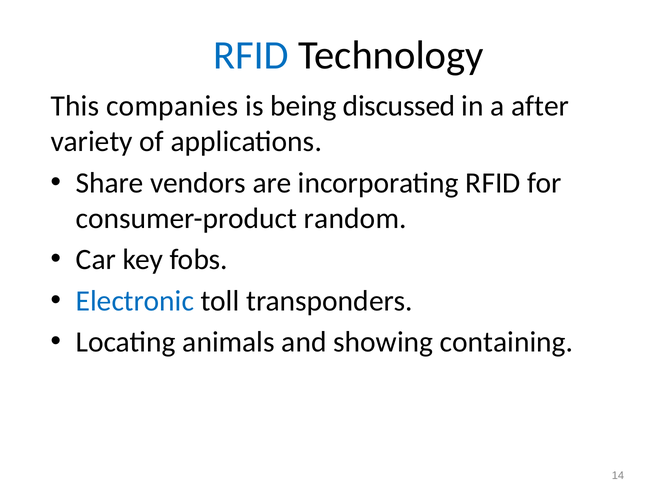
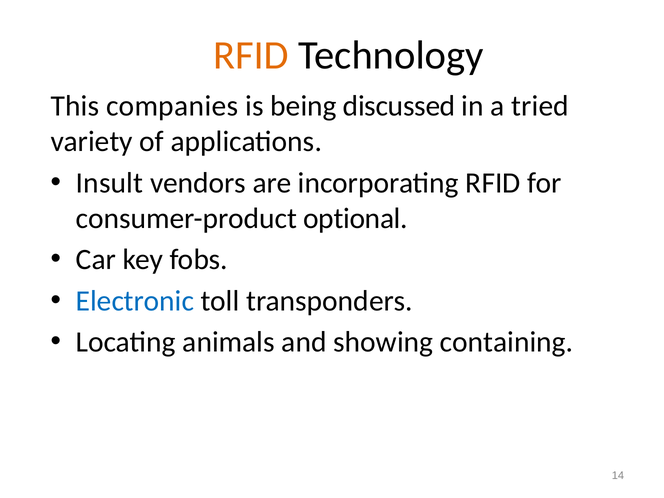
RFID at (251, 55) colour: blue -> orange
after: after -> tried
Share: Share -> Insult
random: random -> optional
